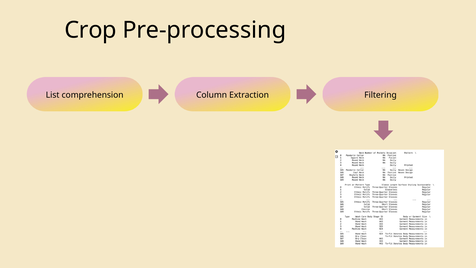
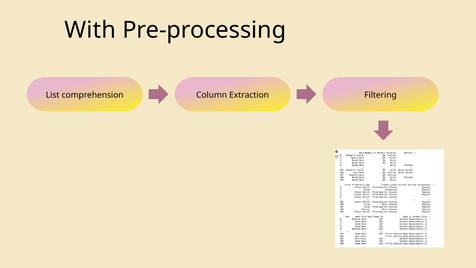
Crop: Crop -> With
